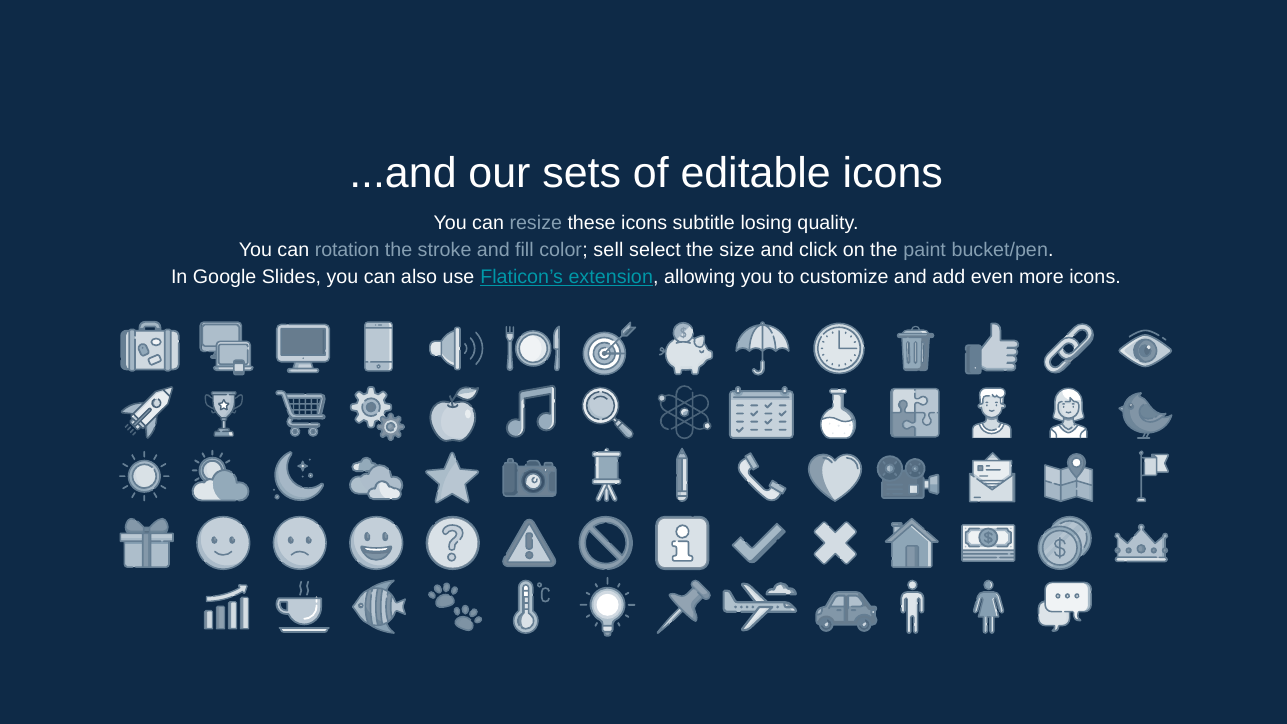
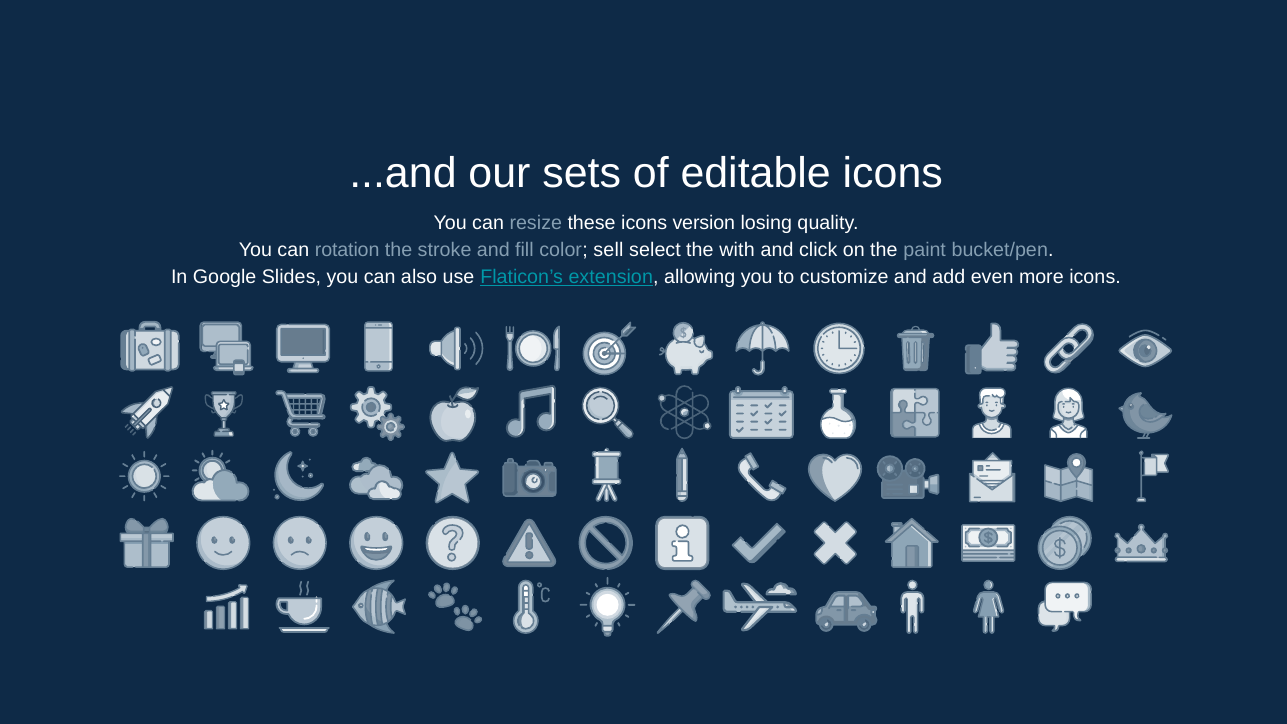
subtitle: subtitle -> version
size: size -> with
